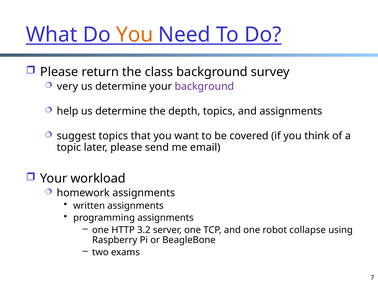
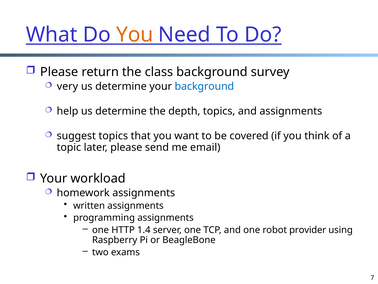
background at (204, 86) colour: purple -> blue
3.2: 3.2 -> 1.4
collapse: collapse -> provider
